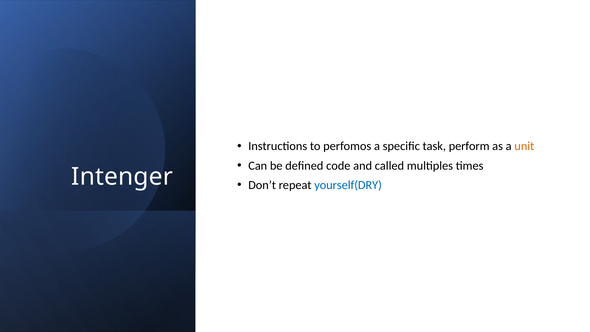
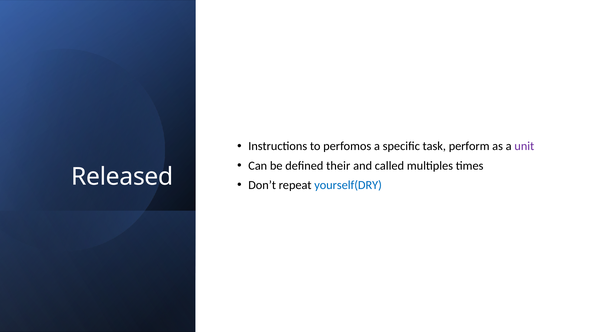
unit colour: orange -> purple
code: code -> their
Intenger: Intenger -> Released
